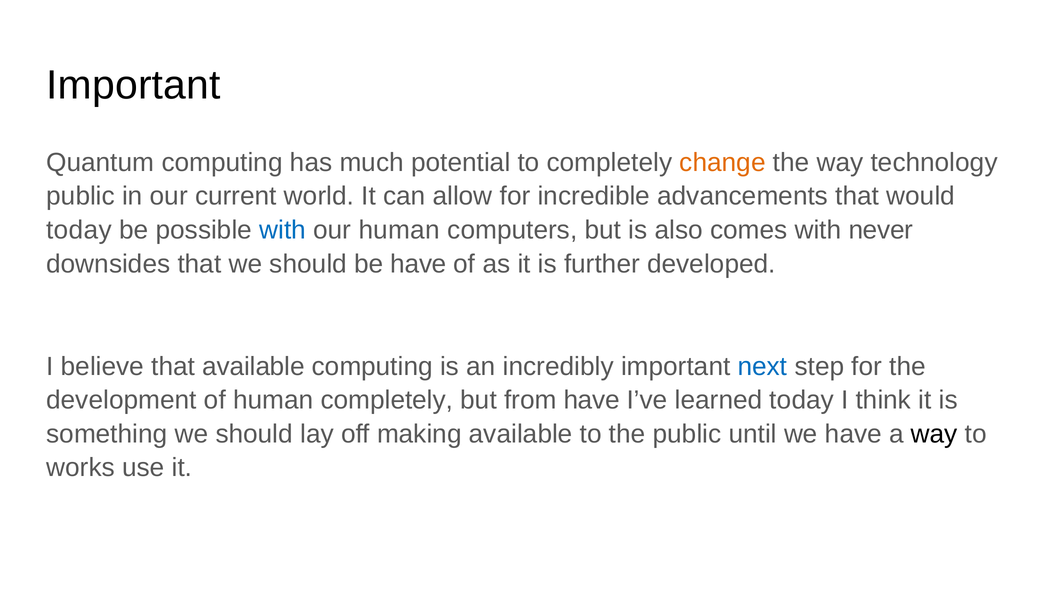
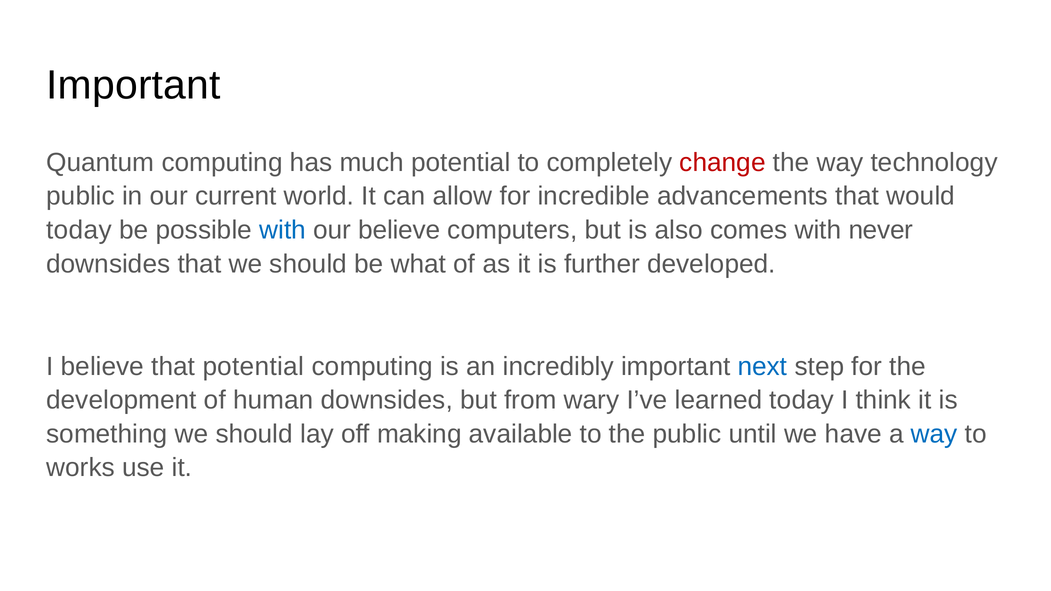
change colour: orange -> red
our human: human -> believe
be have: have -> what
that available: available -> potential
human completely: completely -> downsides
from have: have -> wary
way at (934, 434) colour: black -> blue
